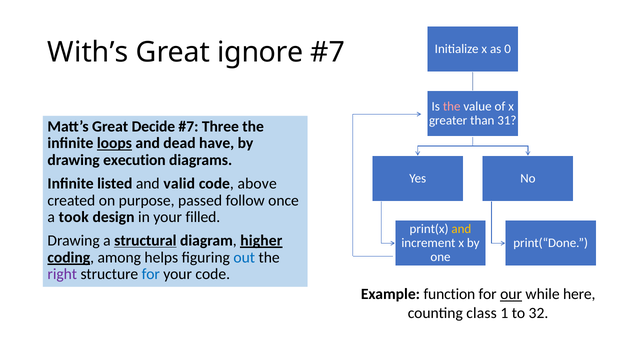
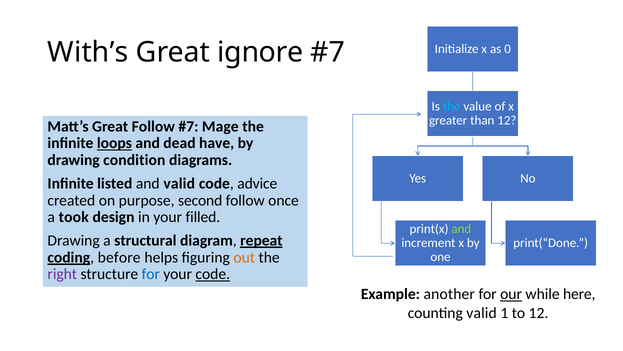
the at (452, 106) colour: pink -> light blue
31 at (507, 120): 31 -> 12
Great Decide: Decide -> Follow
Three: Three -> Mage
execution: execution -> condition
above: above -> advice
passed: passed -> second
and at (461, 229) colour: yellow -> light green
structural underline: present -> none
higher: higher -> repeat
among: among -> before
out colour: blue -> orange
code at (213, 274) underline: none -> present
function: function -> another
counting class: class -> valid
to 32: 32 -> 12
